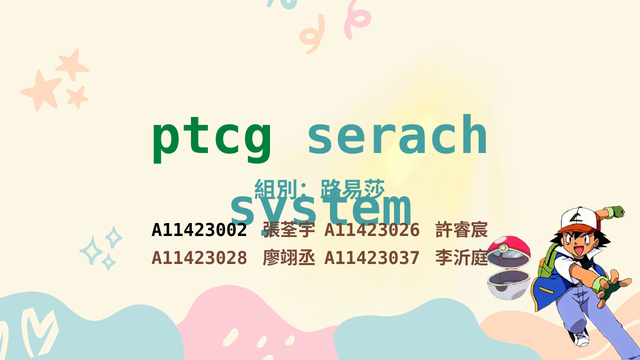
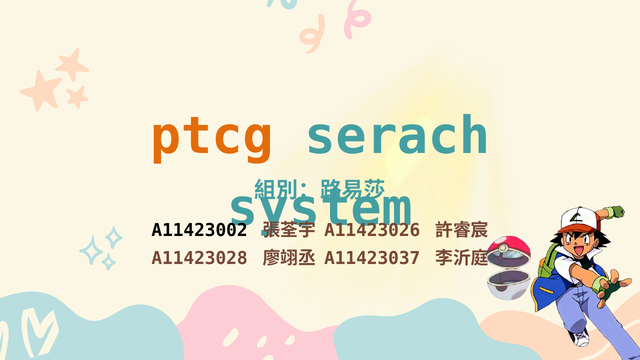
ptcg colour: green -> orange
